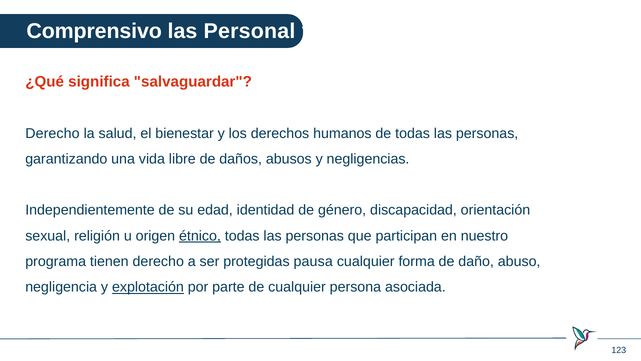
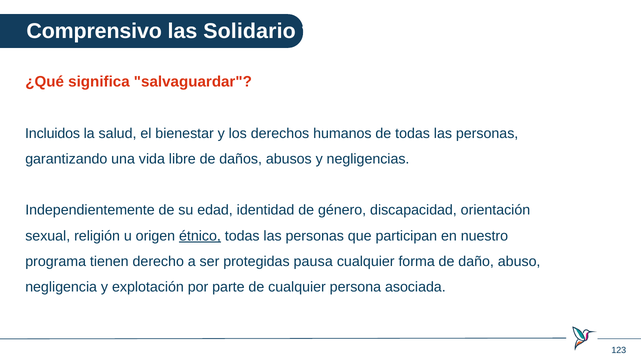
Personal: Personal -> Solidario
Derecho at (52, 133): Derecho -> Incluidos
explotación underline: present -> none
